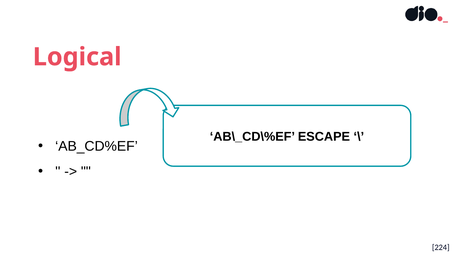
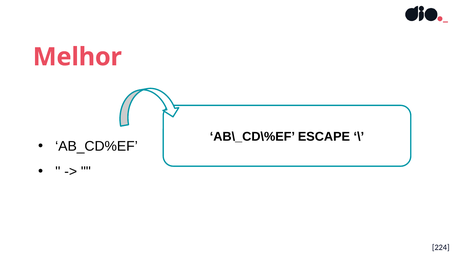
Logical: Logical -> Melhor
